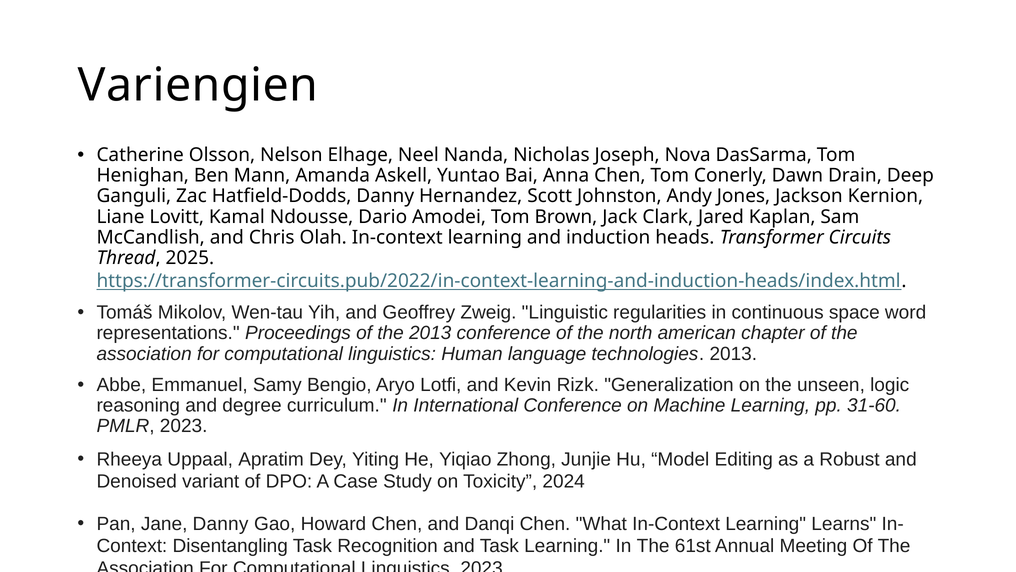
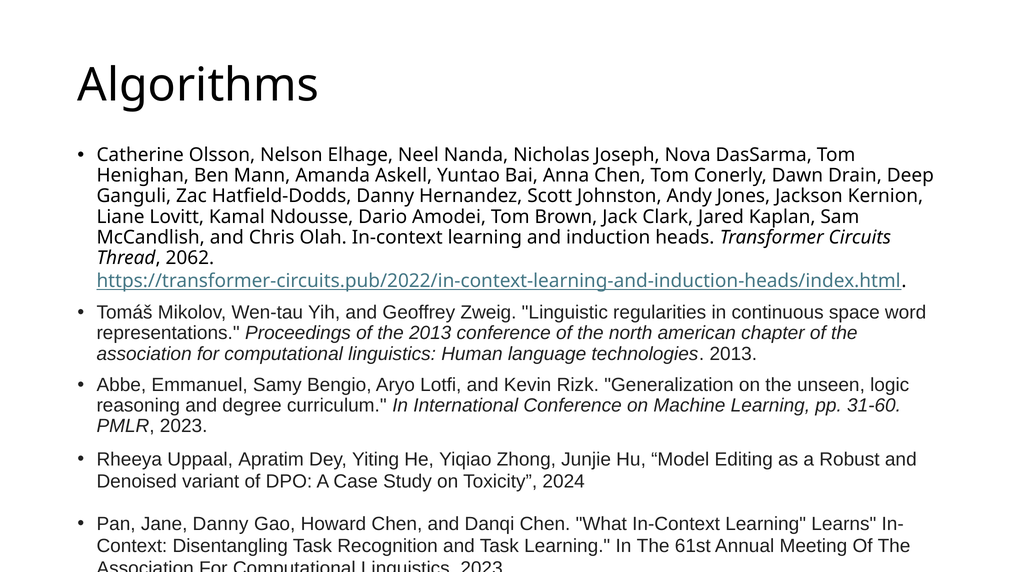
Variengien: Variengien -> Algorithms
2025: 2025 -> 2062
